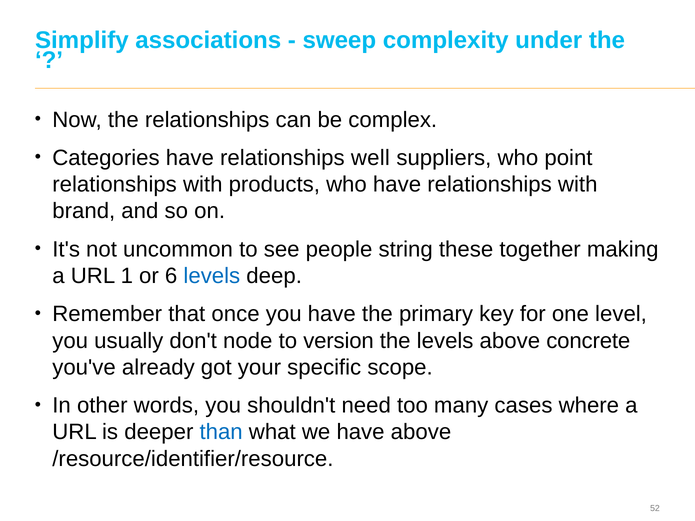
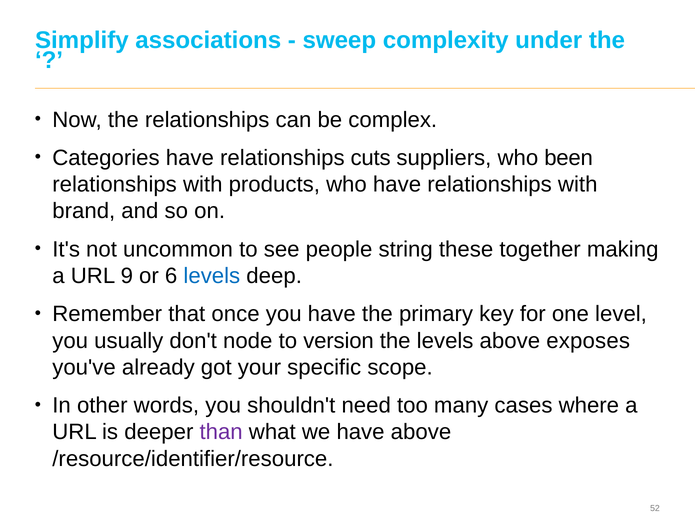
well: well -> cuts
point: point -> been
1: 1 -> 9
concrete: concrete -> exposes
than colour: blue -> purple
